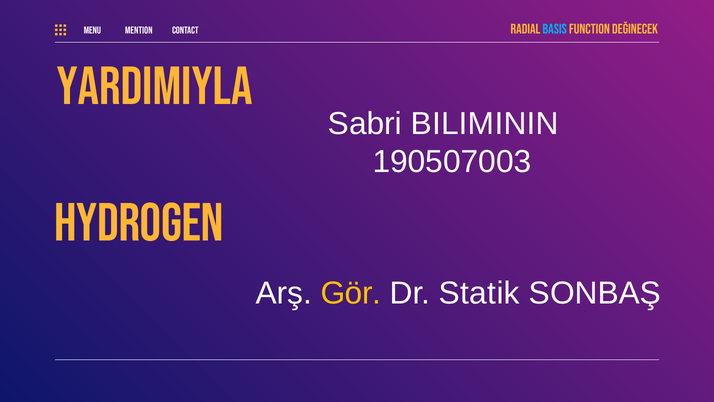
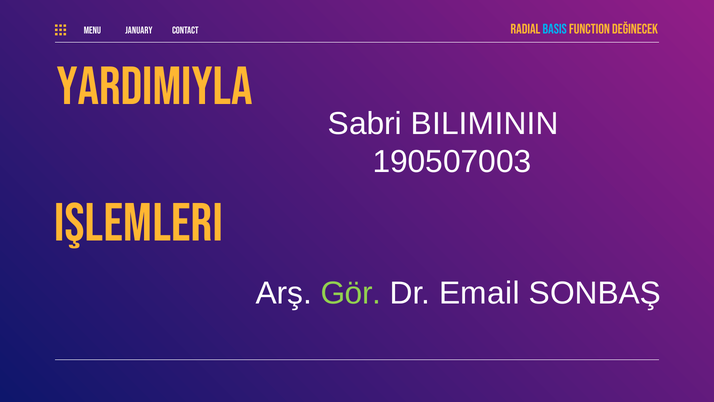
MENTION: MENTION -> JANUARY
HYDROGEN: HYDROGEN -> IŞLEMLERI
Gör colour: yellow -> light green
Statik: Statik -> Email
